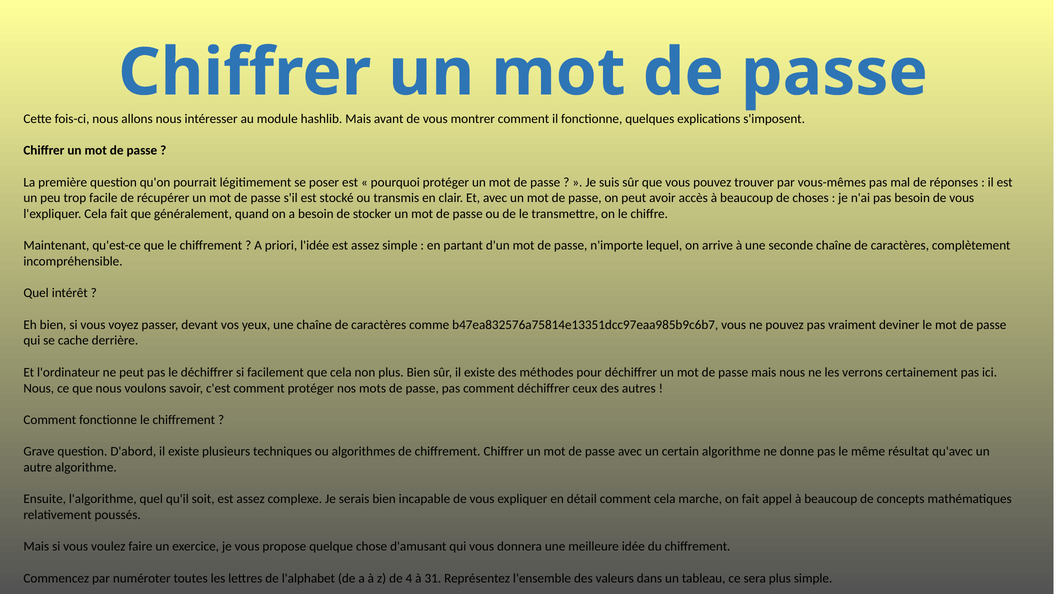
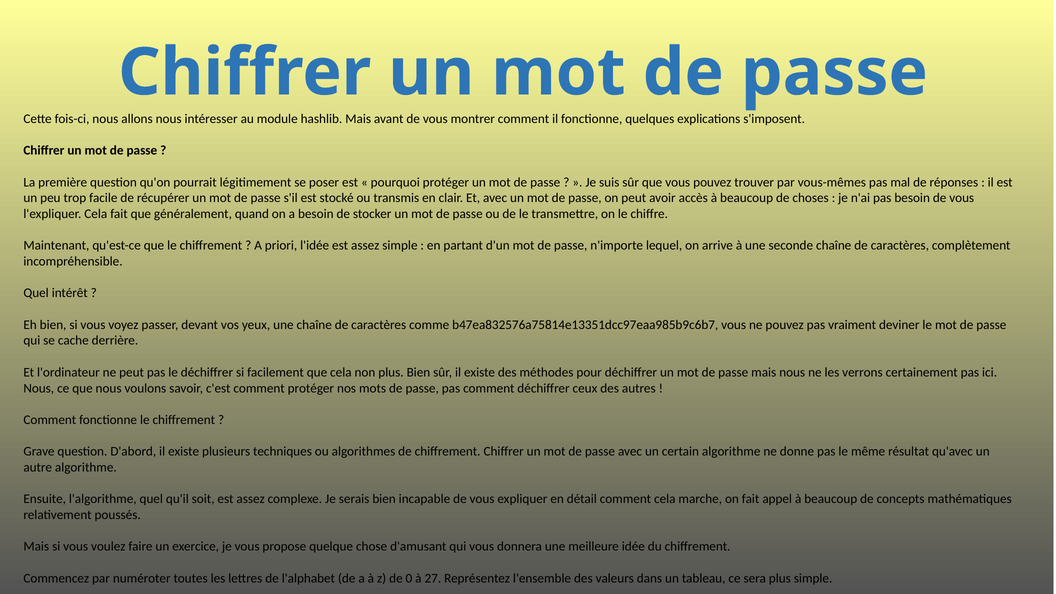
4: 4 -> 0
31: 31 -> 27
